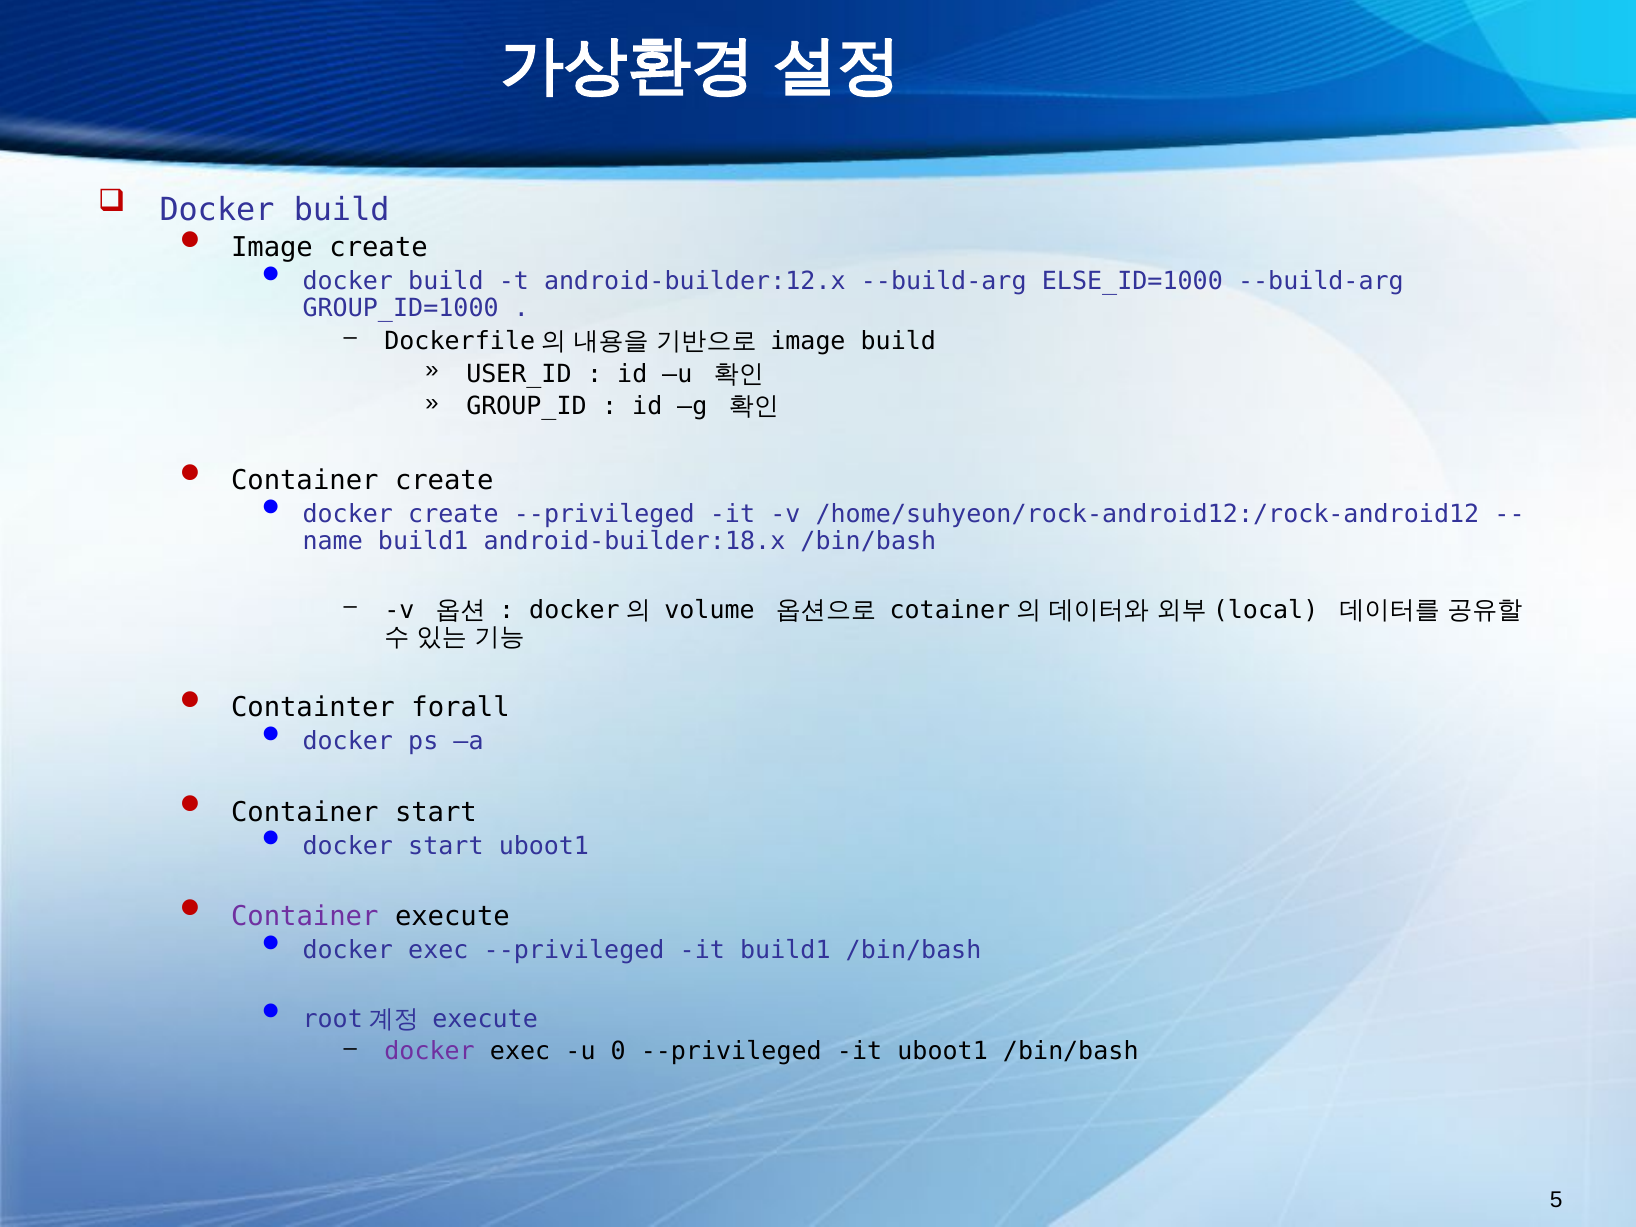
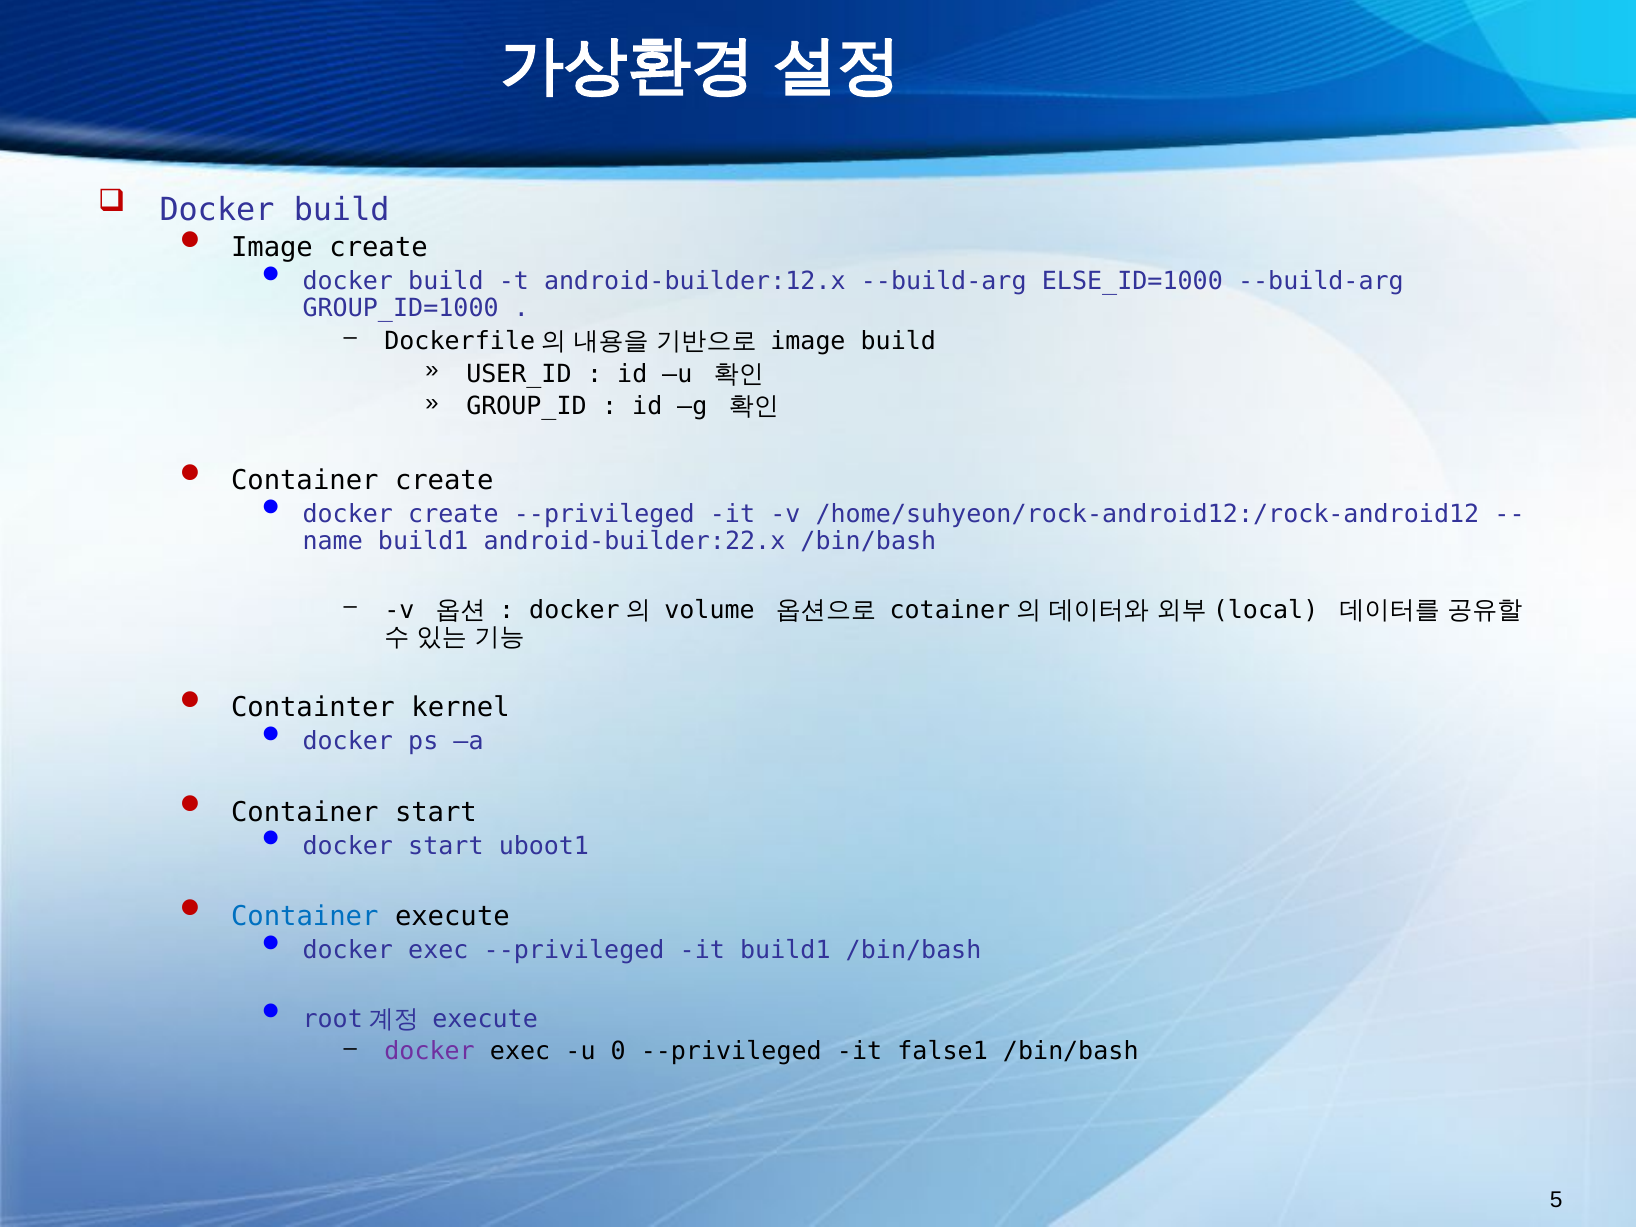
android-builder:18.x: android-builder:18.x -> android-builder:22.x
forall: forall -> kernel
Container at (305, 917) colour: purple -> blue
it uboot1: uboot1 -> false1
